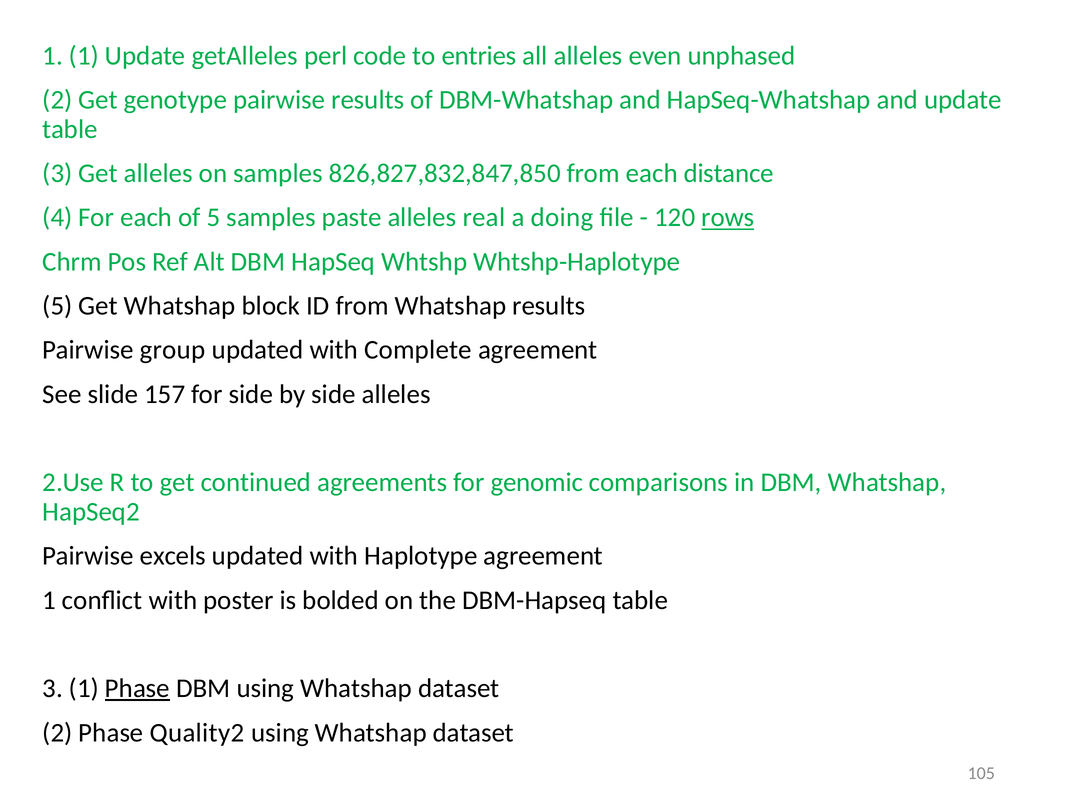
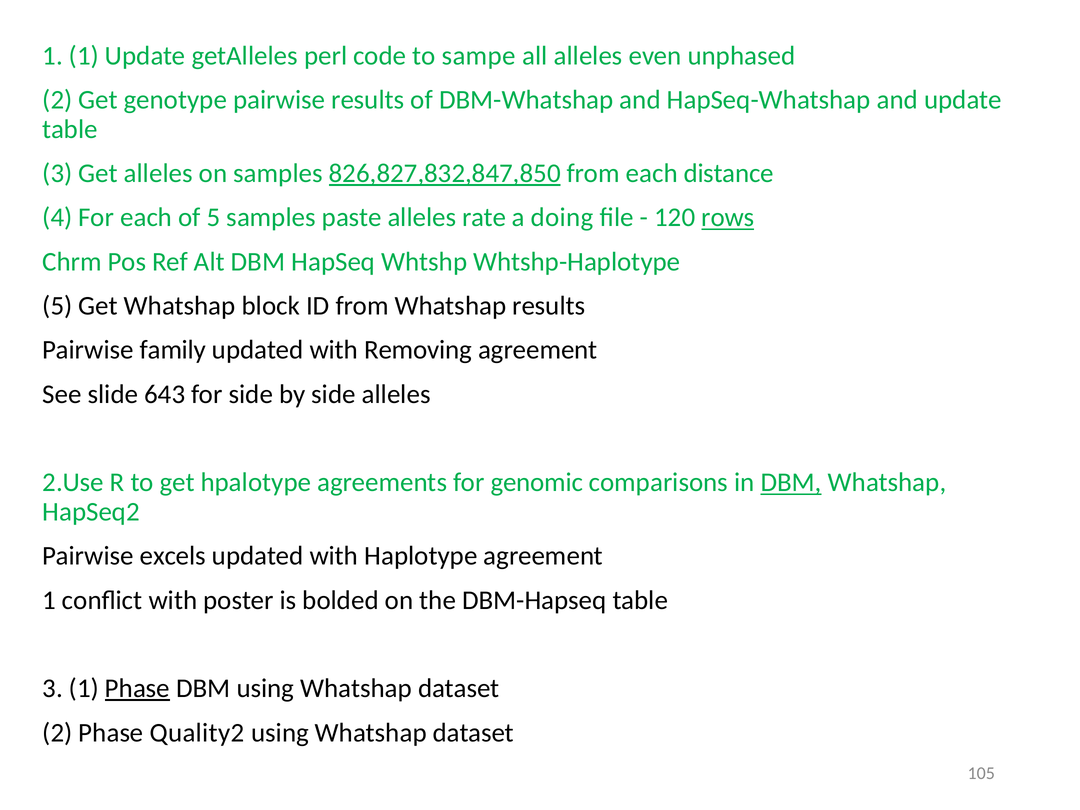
entries: entries -> sampe
826,827,832,847,850 underline: none -> present
real: real -> rate
group: group -> family
Complete: Complete -> Removing
157: 157 -> 643
continued: continued -> hpalotype
DBM at (791, 483) underline: none -> present
